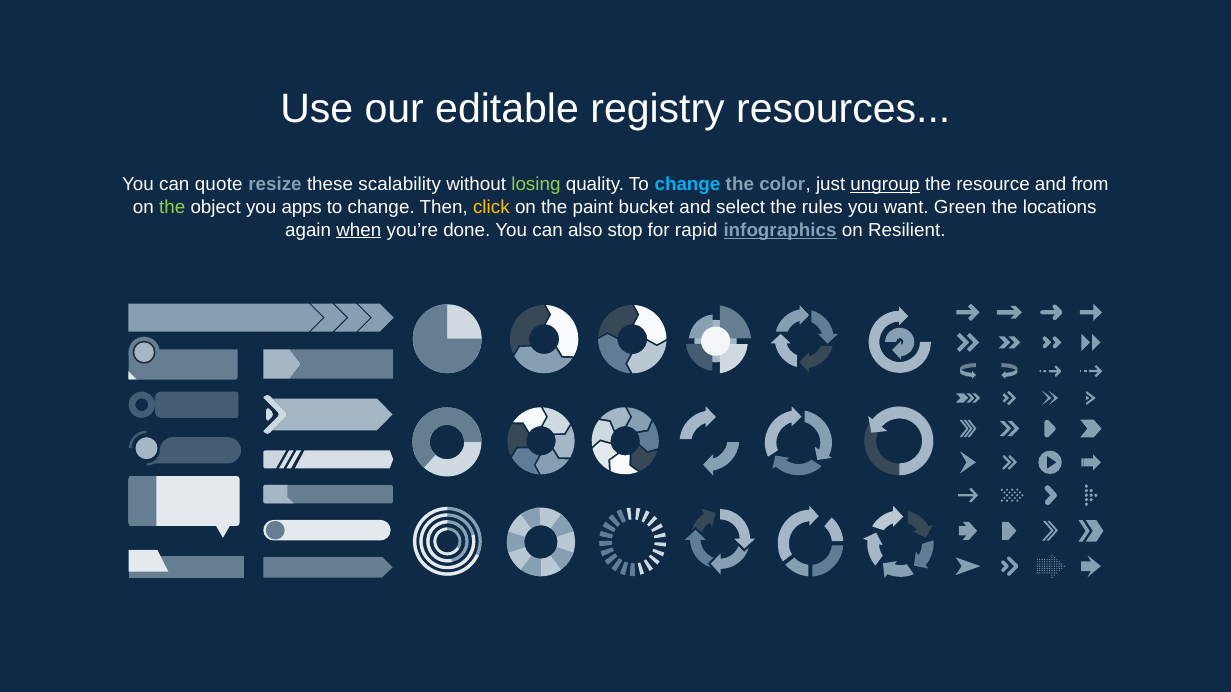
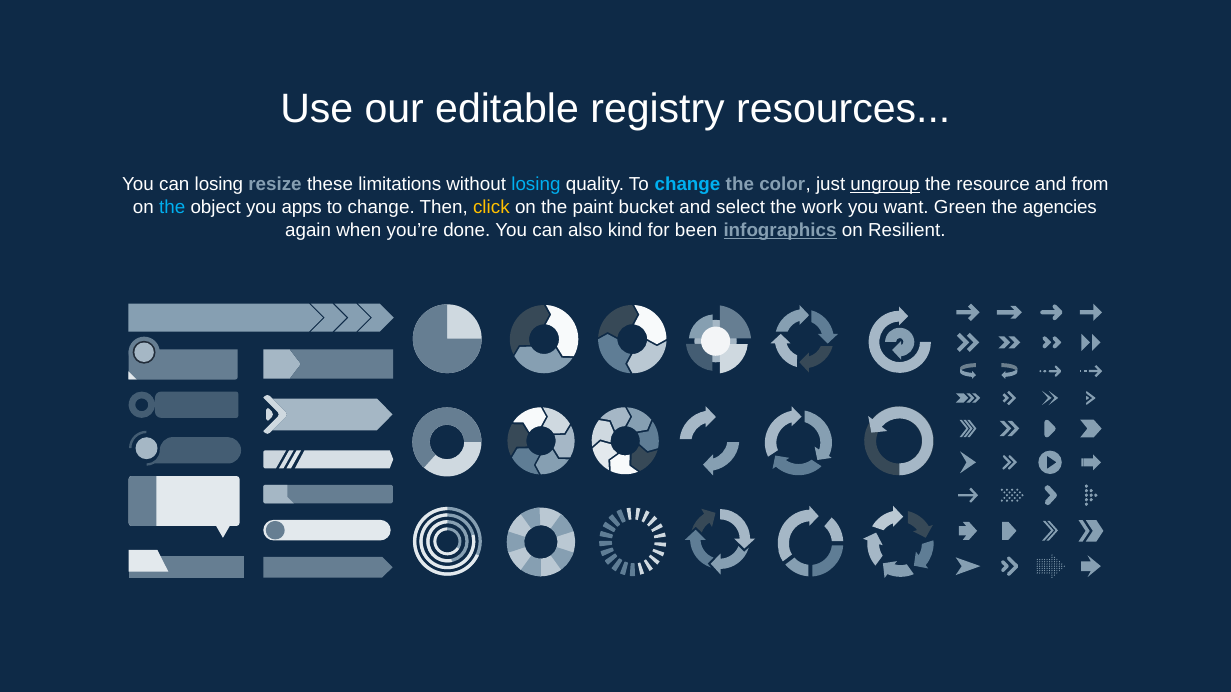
can quote: quote -> losing
scalability: scalability -> limitations
losing at (536, 185) colour: light green -> light blue
the at (172, 207) colour: light green -> light blue
rules: rules -> work
locations: locations -> agencies
when underline: present -> none
stop: stop -> kind
rapid: rapid -> been
